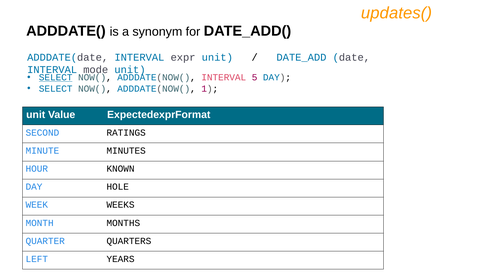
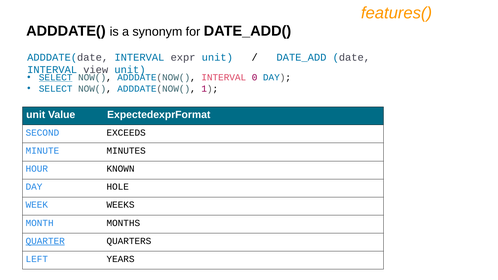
updates(: updates( -> features(
mode: mode -> view
5: 5 -> 0
RATINGS: RATINGS -> EXCEEDS
QUARTER underline: none -> present
